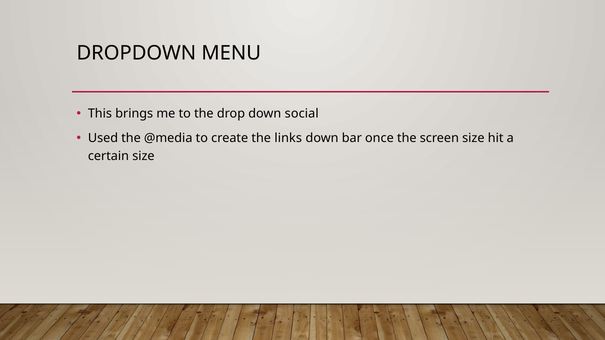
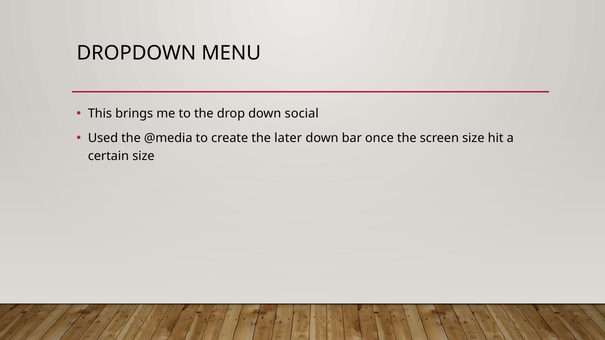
links: links -> later
